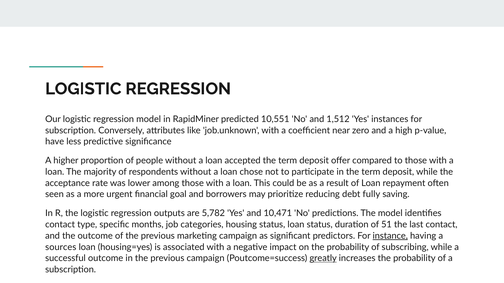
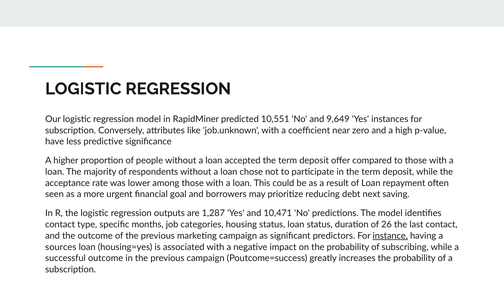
1,512: 1,512 -> 9,649
fully: fully -> next
5,782: 5,782 -> 1,287
51: 51 -> 26
greatly underline: present -> none
